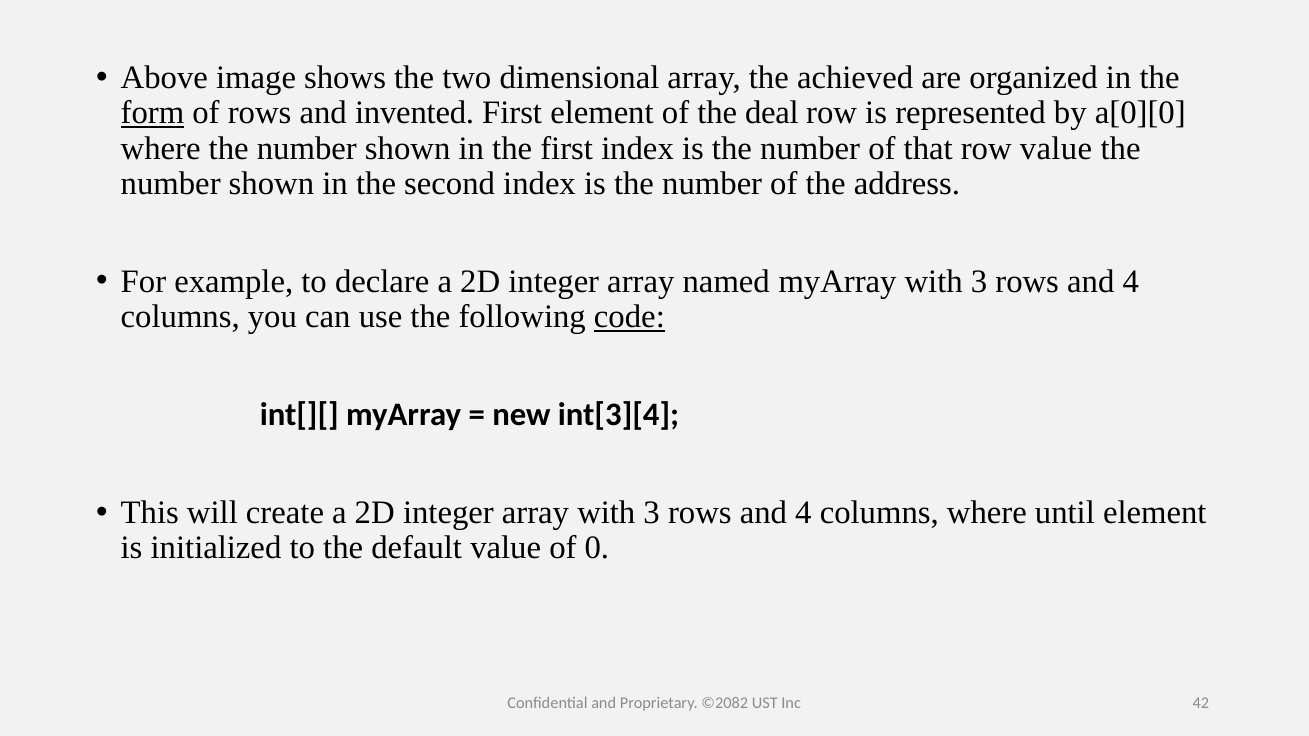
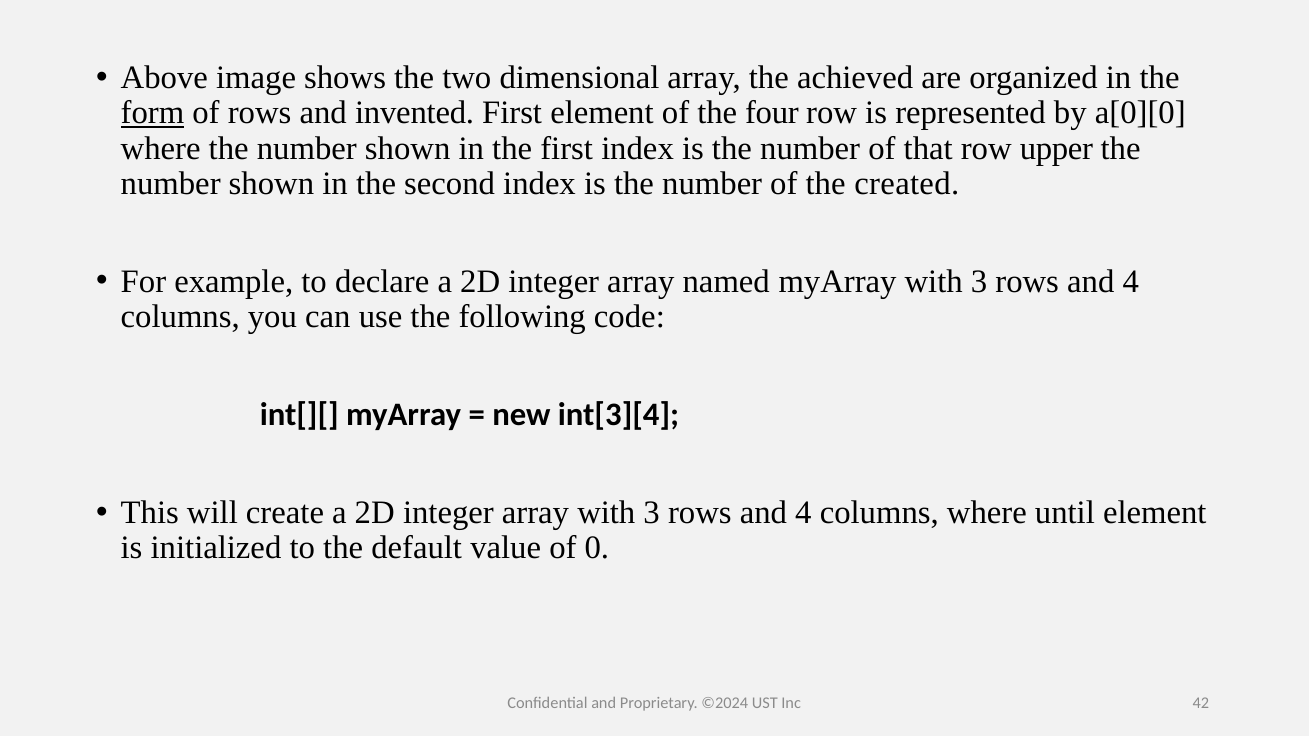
deal: deal -> four
row value: value -> upper
address: address -> created
code underline: present -> none
©2082: ©2082 -> ©2024
